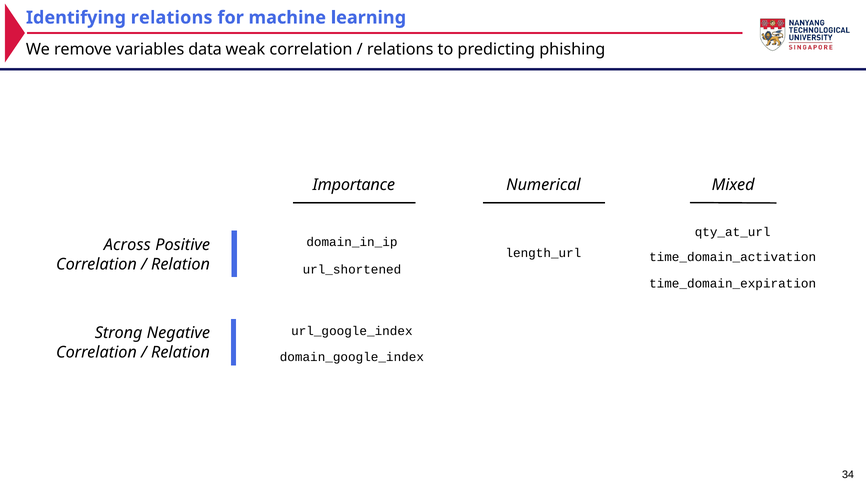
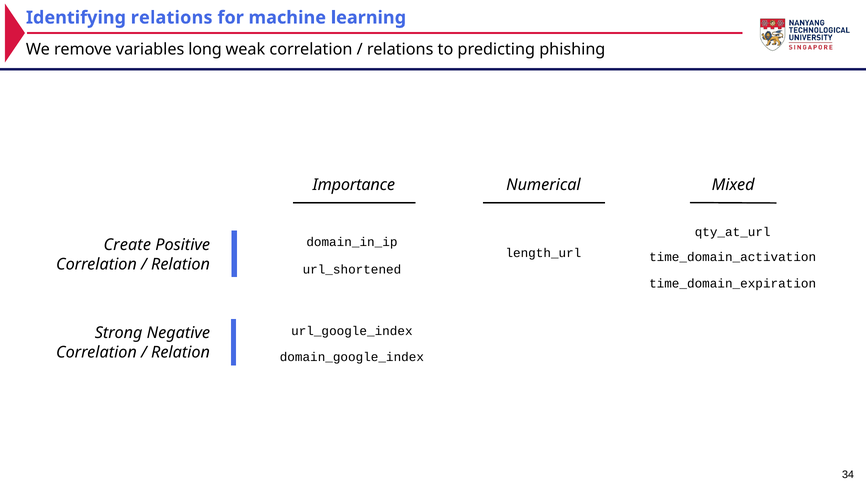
data: data -> long
Across: Across -> Create
